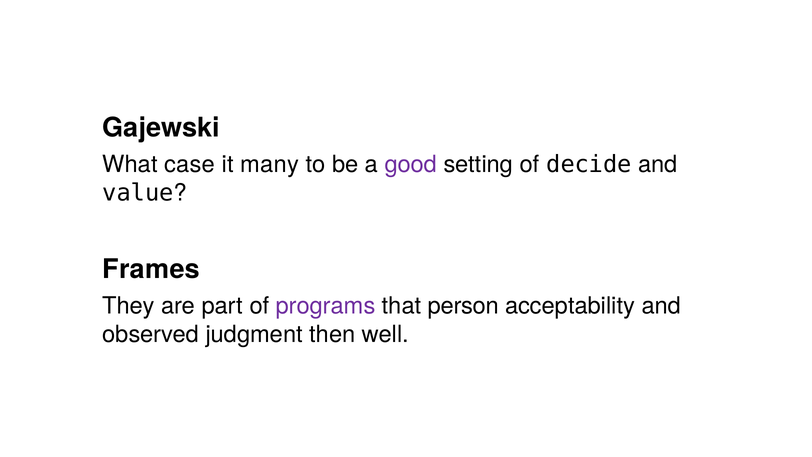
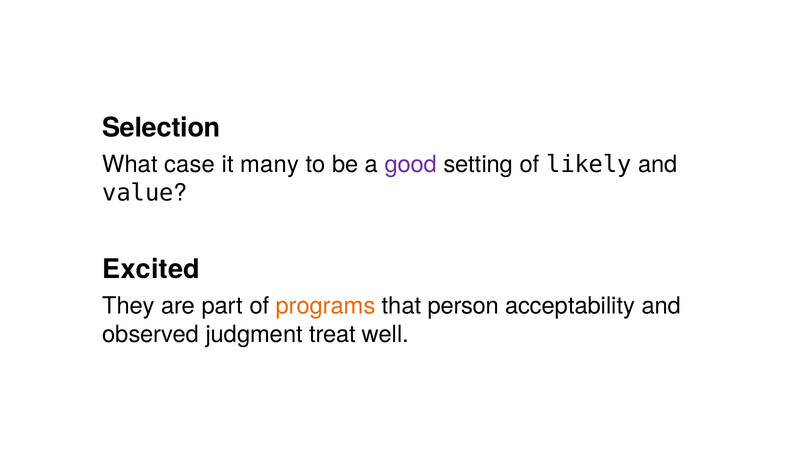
Gajewski: Gajewski -> Selection
decide: decide -> likely
Frames: Frames -> Excited
programs colour: purple -> orange
then: then -> treat
